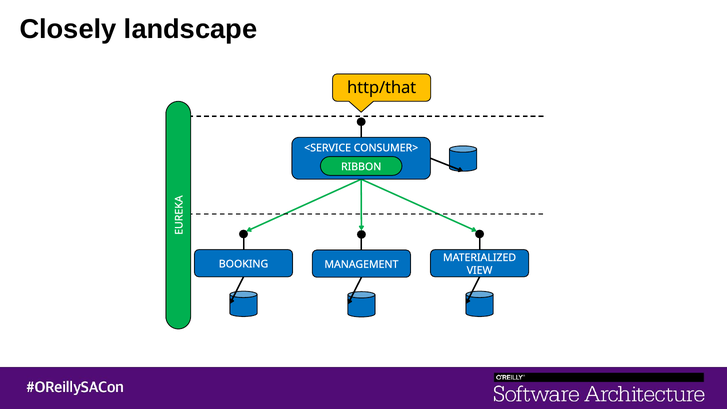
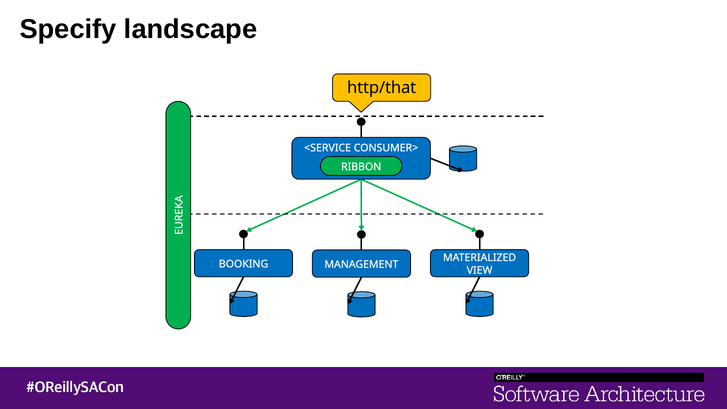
Closely: Closely -> Specify
